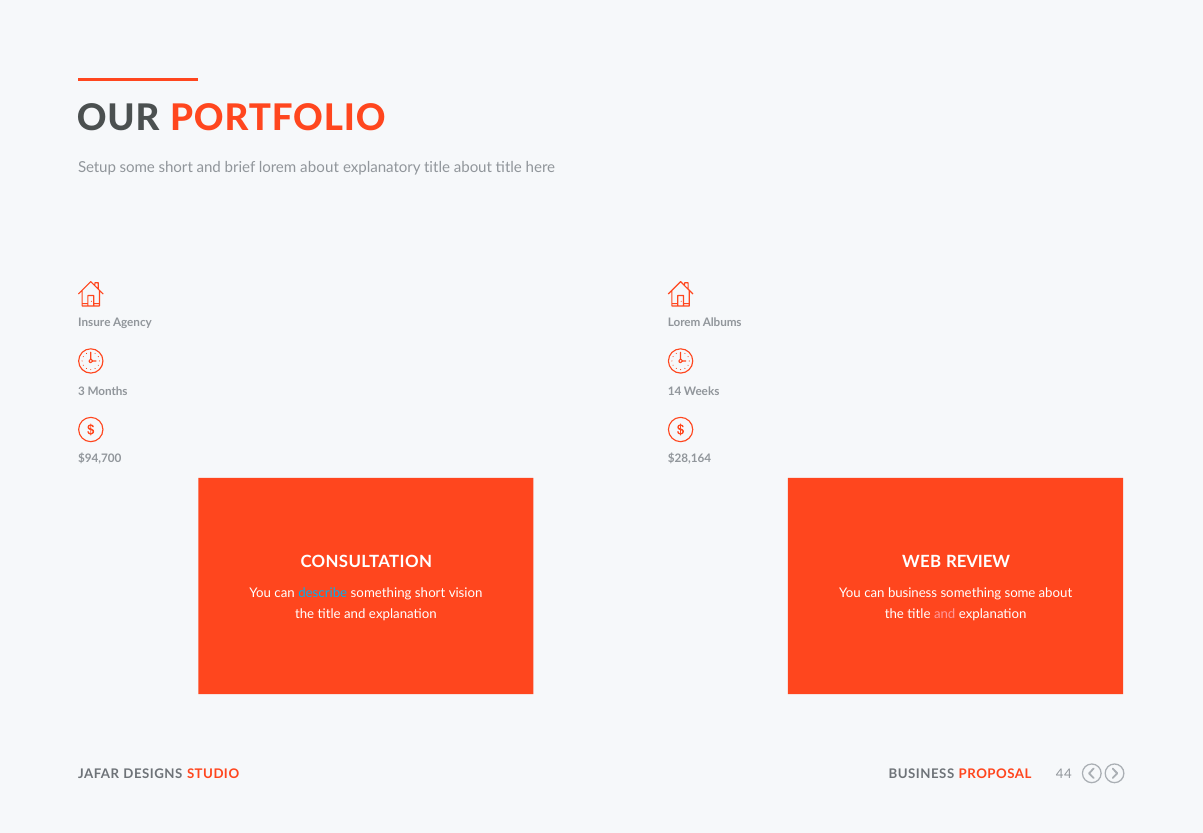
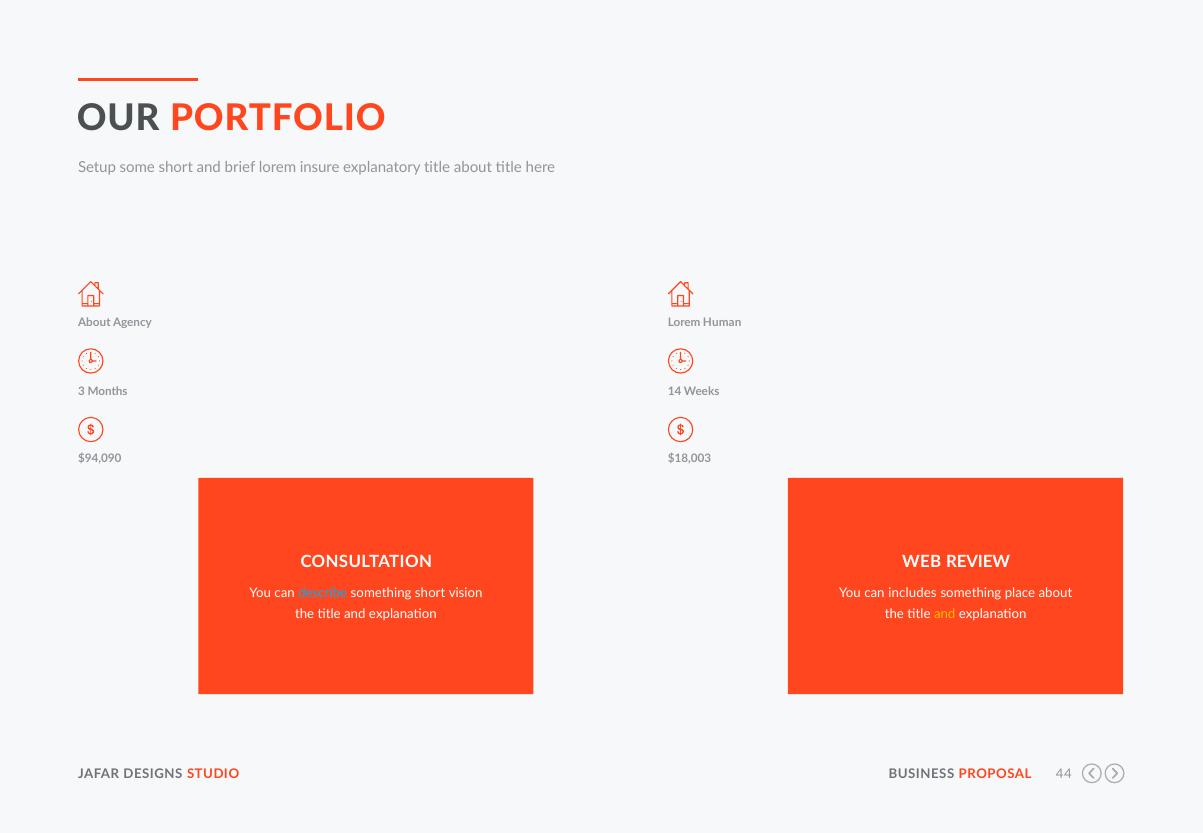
lorem about: about -> insure
Insure at (94, 322): Insure -> About
Albums: Albums -> Human
$94,700: $94,700 -> $94,090
$28,164: $28,164 -> $18,003
can business: business -> includes
something some: some -> place
and at (945, 614) colour: pink -> yellow
